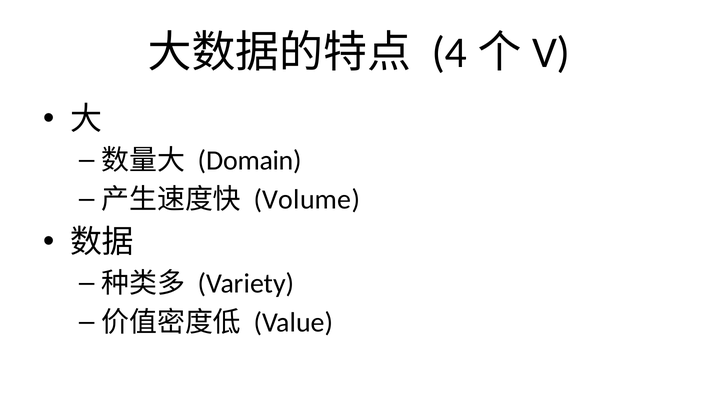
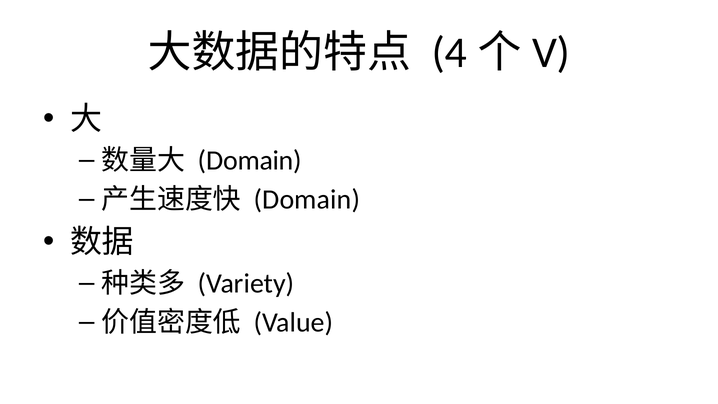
Volume at (307, 200): Volume -> Domain
